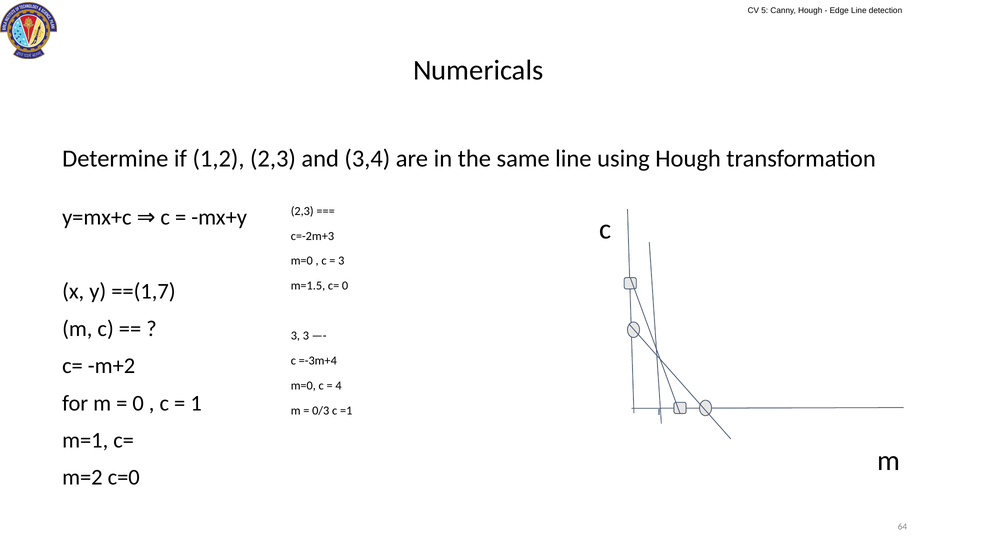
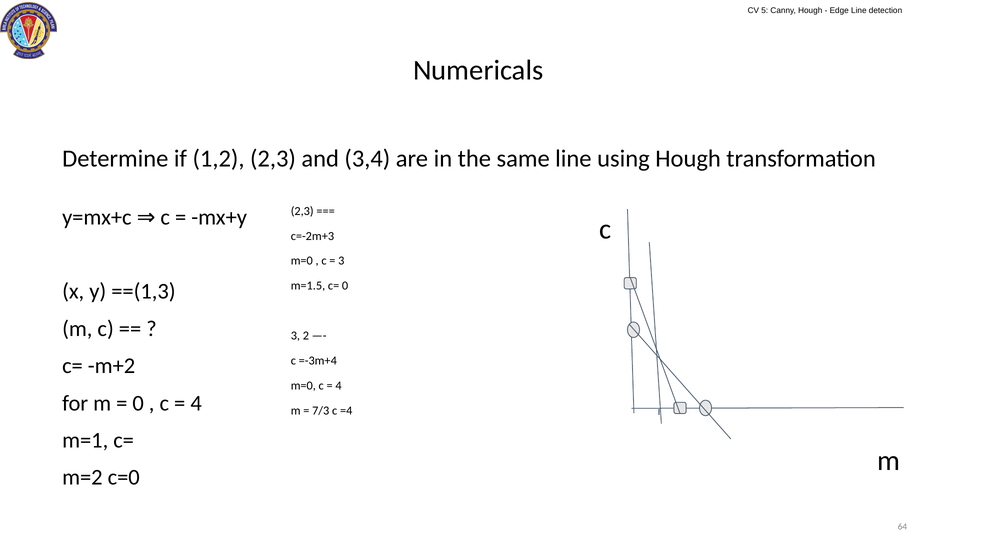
==(1,7: ==(1,7 -> ==(1,3
3 3: 3 -> 2
1 at (196, 403): 1 -> 4
0/3: 0/3 -> 7/3
=1: =1 -> =4
